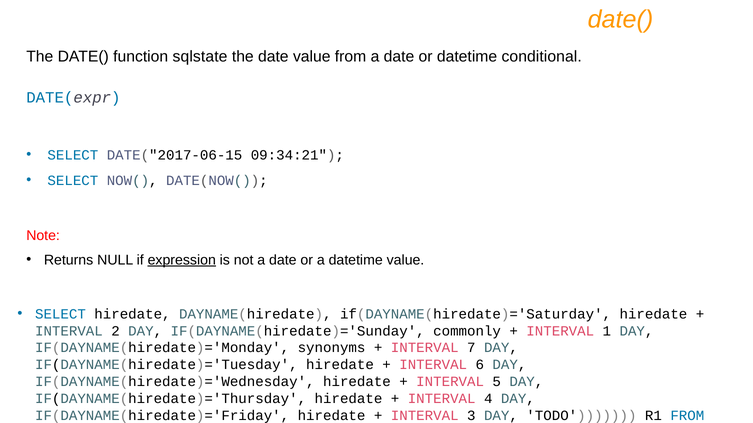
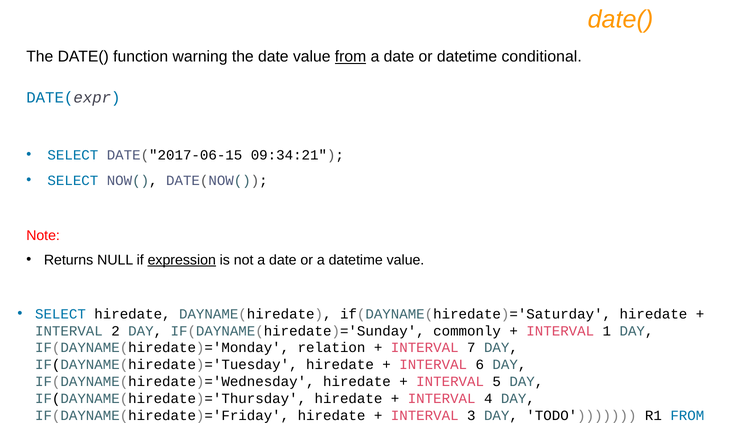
sqlstate: sqlstate -> warning
from at (351, 57) underline: none -> present
synonyms: synonyms -> relation
